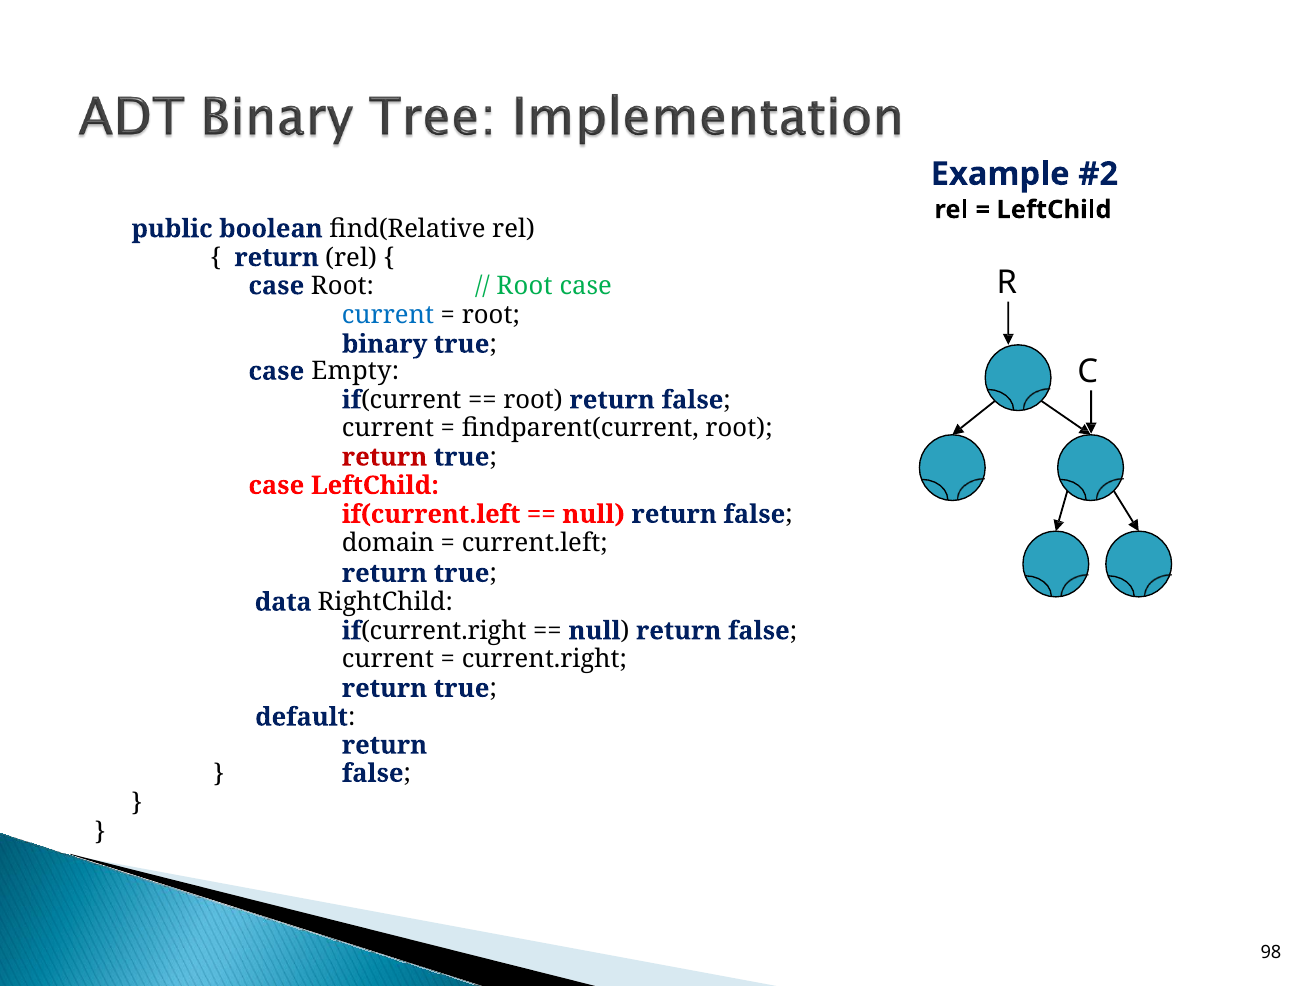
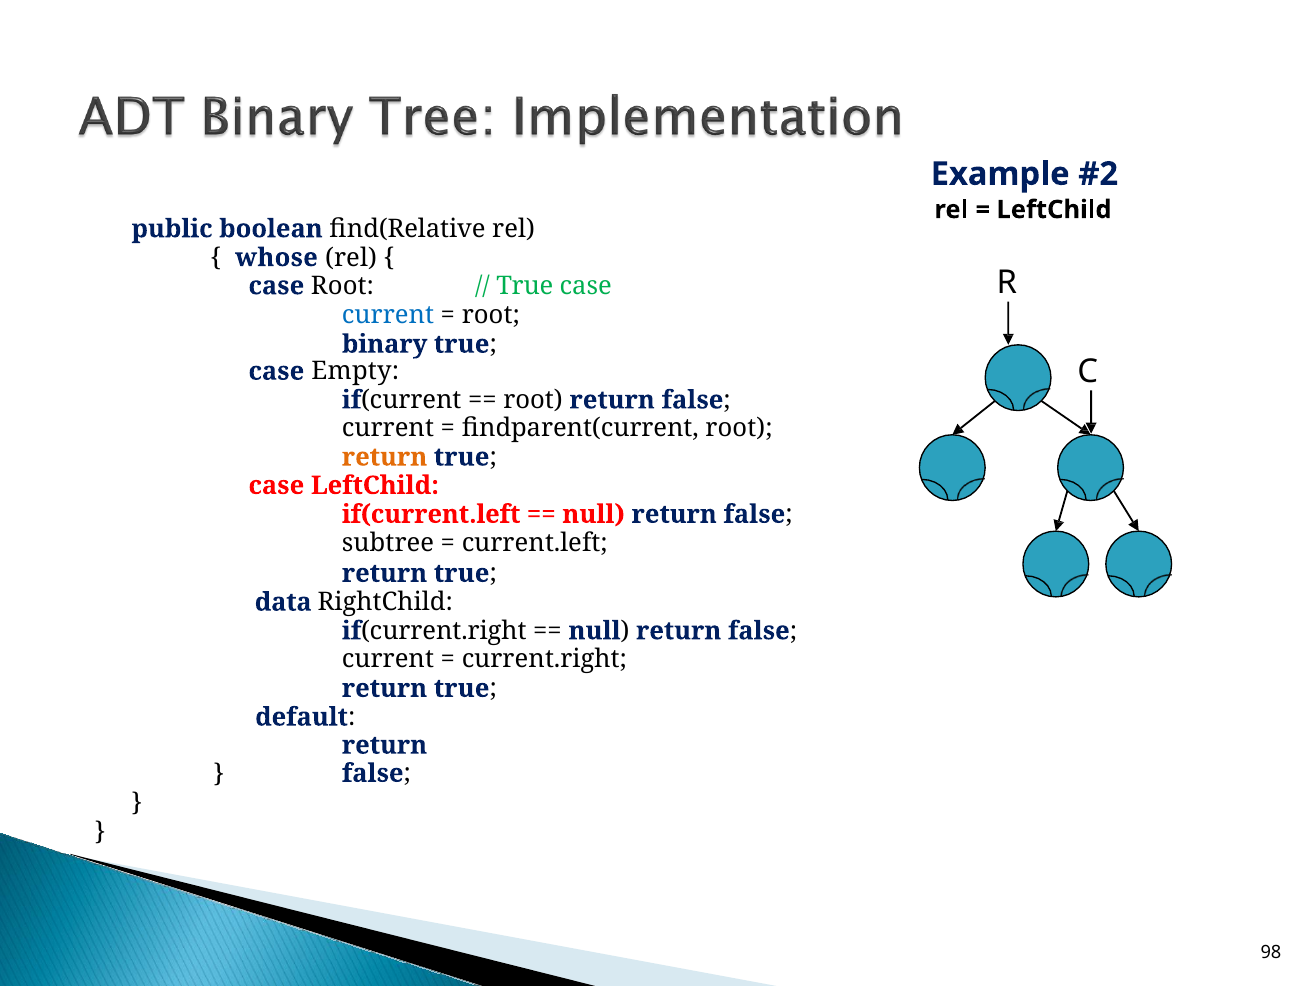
return at (277, 258): return -> whose
Root at (525, 286): Root -> True
return at (385, 457) colour: red -> orange
domain: domain -> subtree
